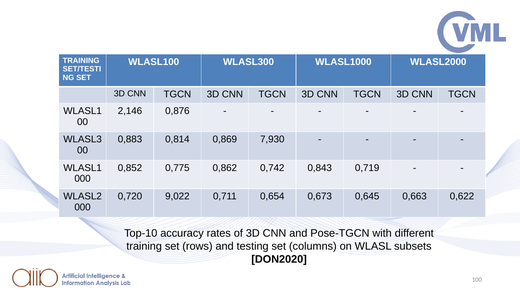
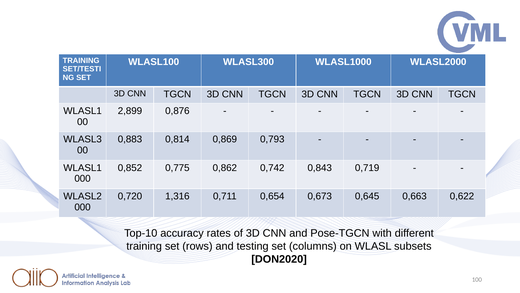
2,146: 2,146 -> 2,899
7,930: 7,930 -> 0,793
9,022: 9,022 -> 1,316
